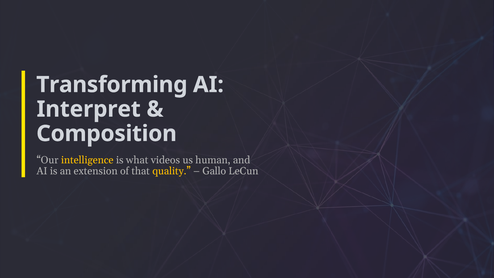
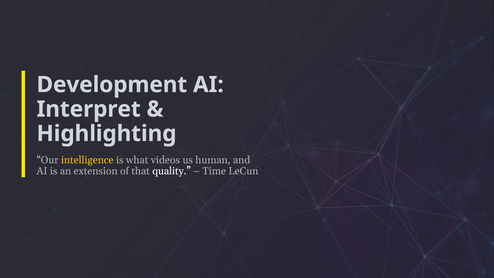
Transforming: Transforming -> Development
Composition: Composition -> Highlighting
quality colour: yellow -> white
Gallo: Gallo -> Time
